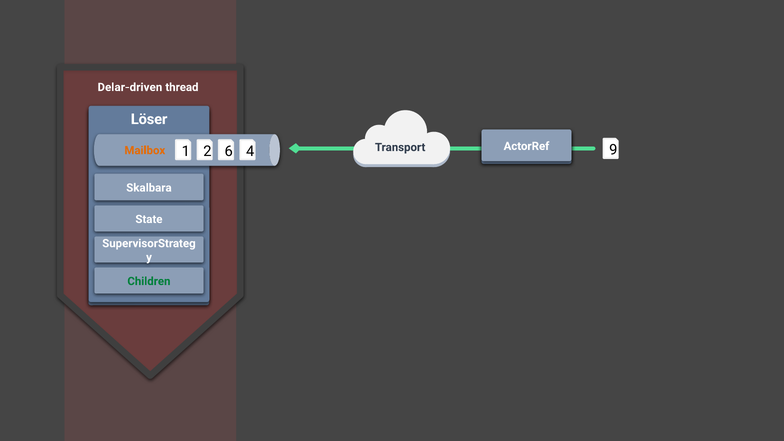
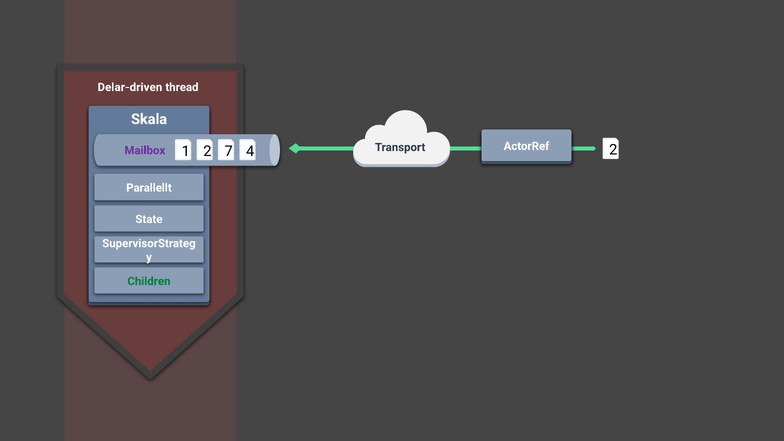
Löser: Löser -> Skala
9 at (613, 150): 9 -> 2
6: 6 -> 7
Mailbox colour: orange -> purple
Skalbara: Skalbara -> Parallellt
